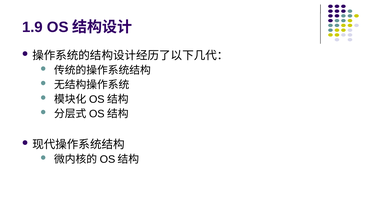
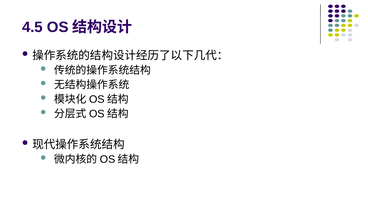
1.9: 1.9 -> 4.5
